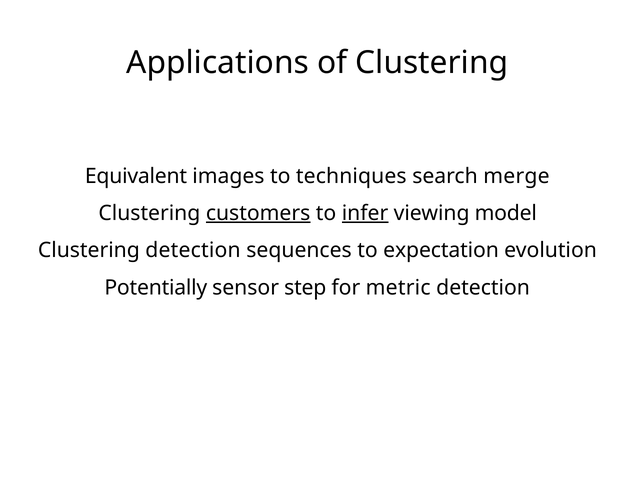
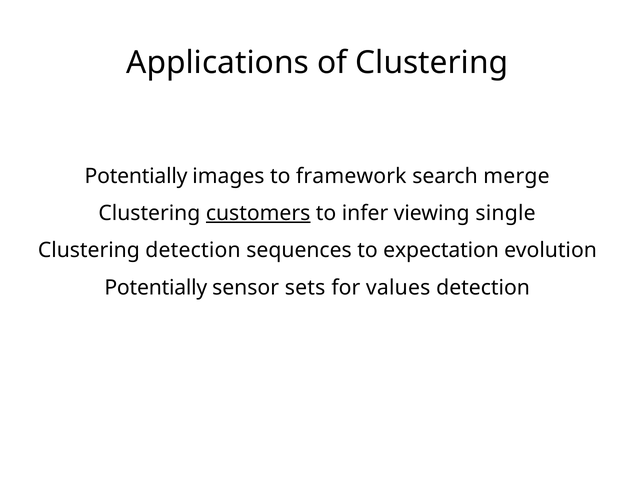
Equivalent at (136, 176): Equivalent -> Potentially
techniques: techniques -> framework
infer underline: present -> none
model: model -> single
step: step -> sets
metric: metric -> values
